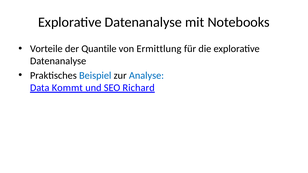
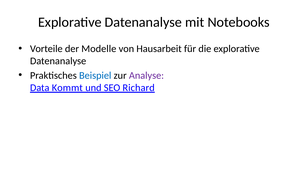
Quantile: Quantile -> Modelle
Ermittlung: Ermittlung -> Hausarbeit
Analyse colour: blue -> purple
